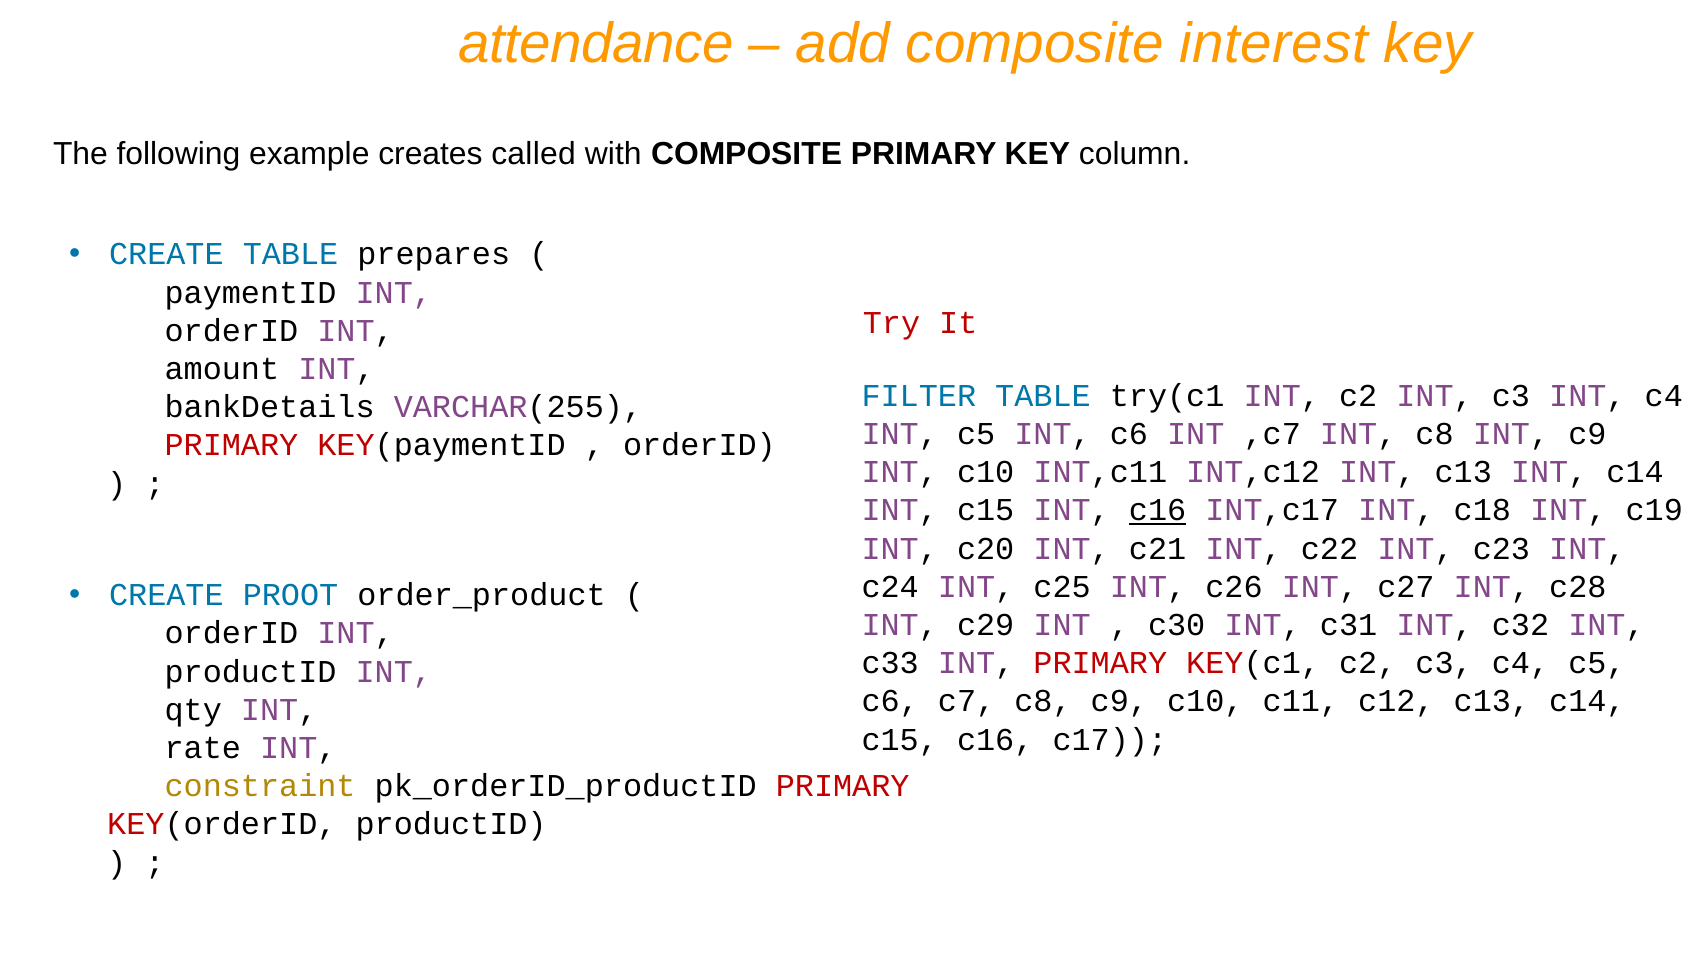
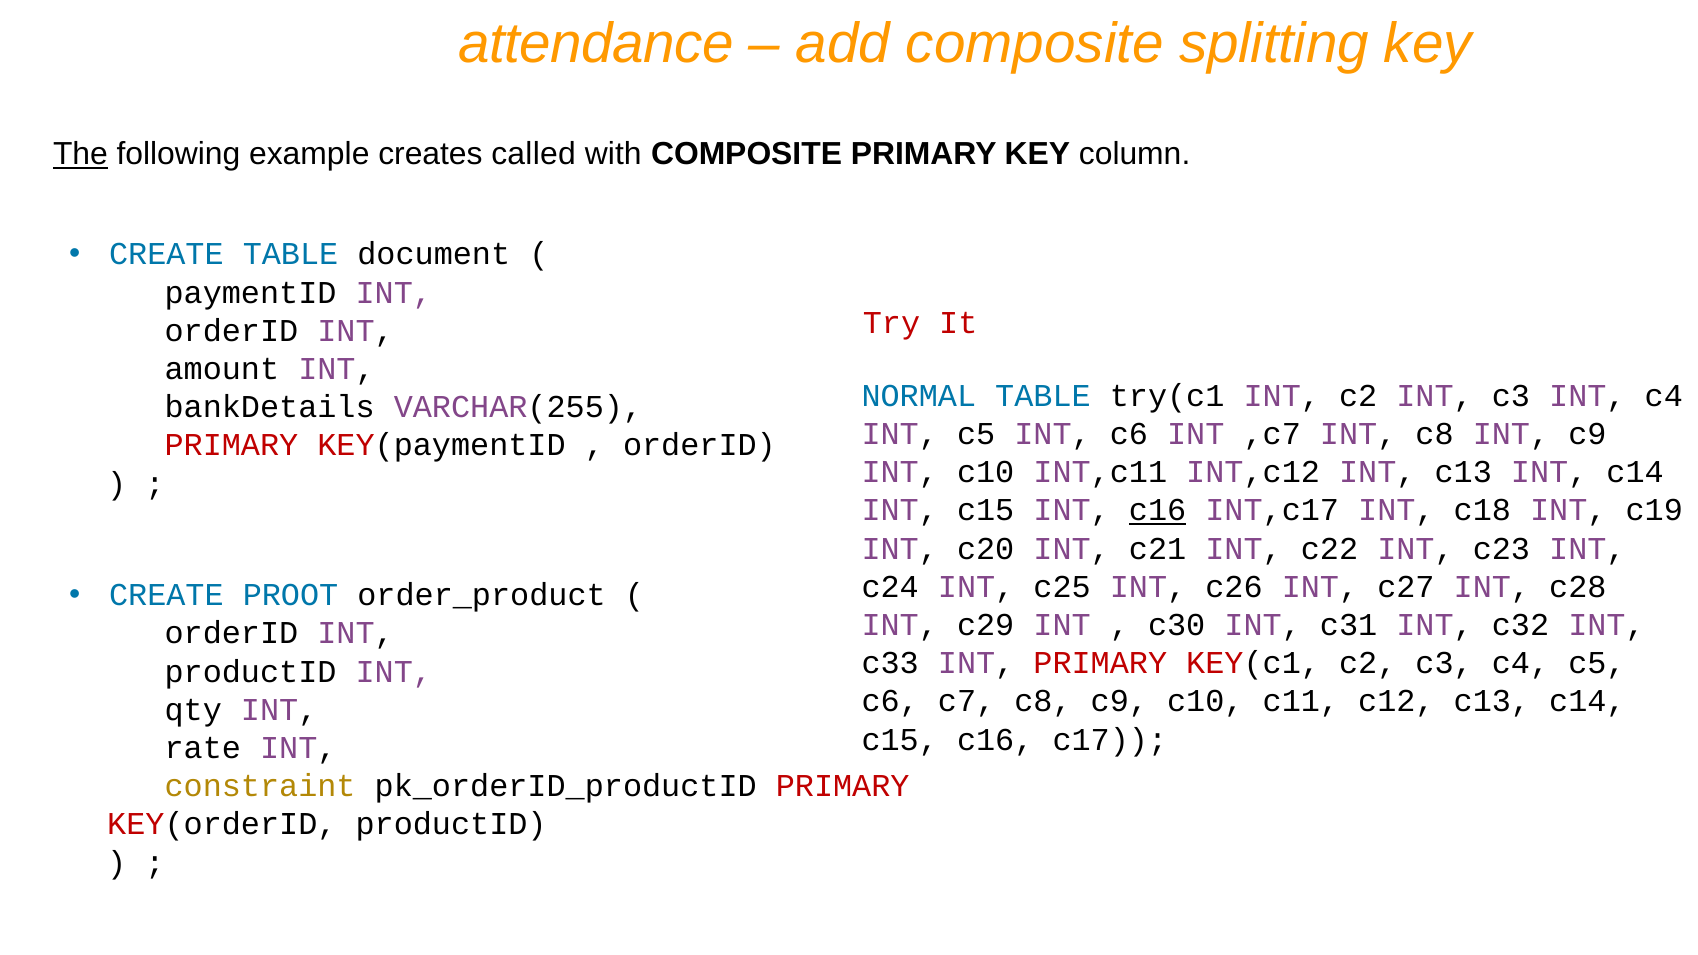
interest: interest -> splitting
The underline: none -> present
prepares: prepares -> document
FILTER: FILTER -> NORMAL
